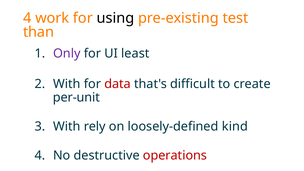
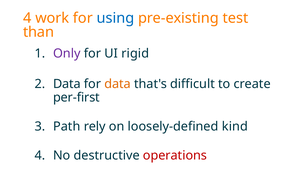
using colour: black -> blue
least: least -> rigid
With at (67, 84): With -> Data
data at (118, 84) colour: red -> orange
per-unit: per-unit -> per-first
With at (67, 126): With -> Path
